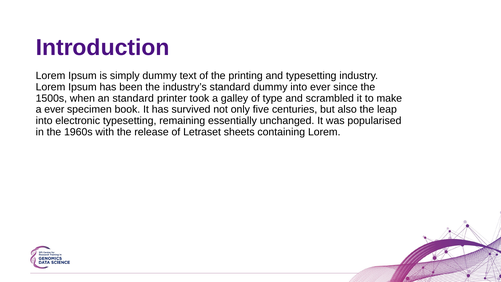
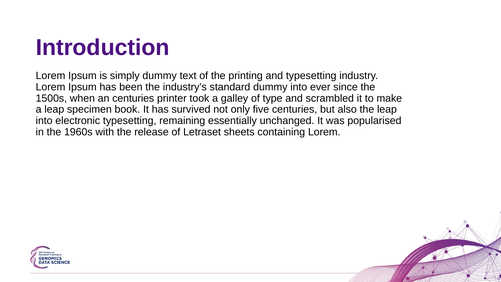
an standard: standard -> centuries
a ever: ever -> leap
